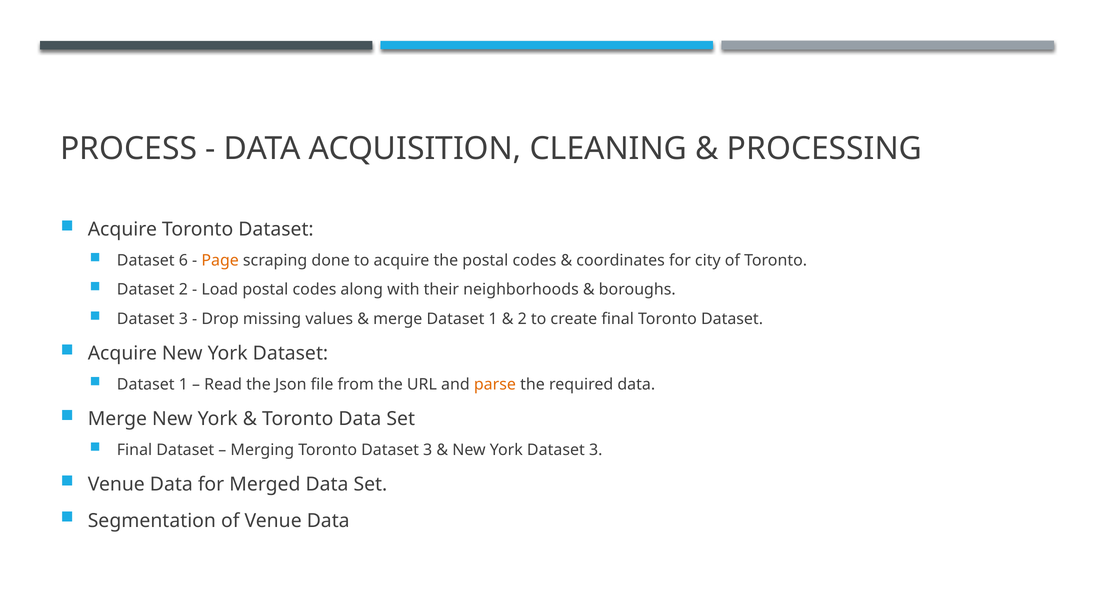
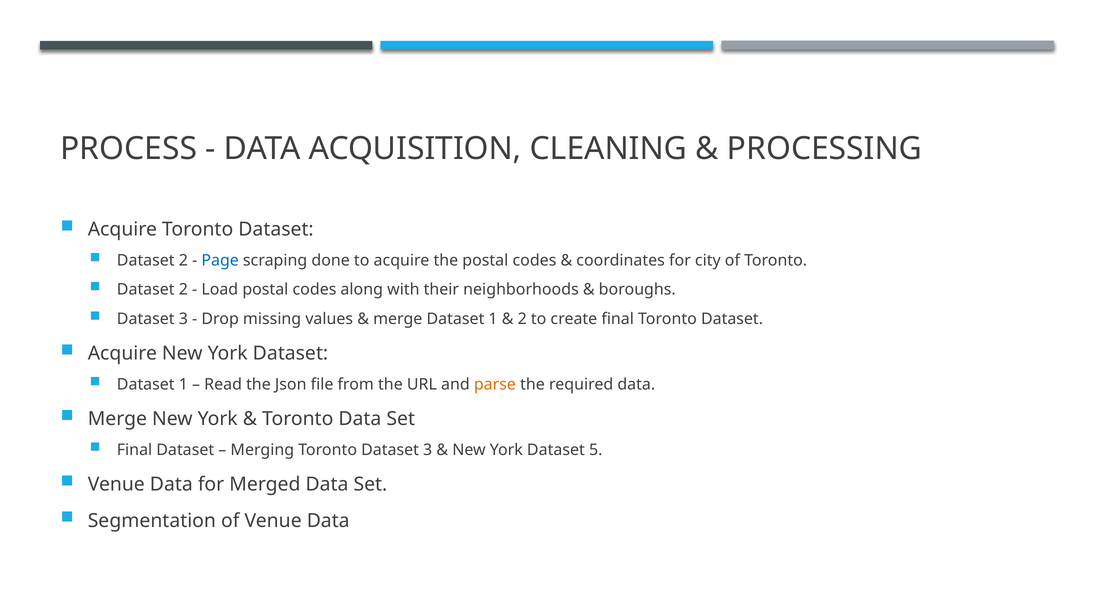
6 at (183, 260): 6 -> 2
Page colour: orange -> blue
York Dataset 3: 3 -> 5
